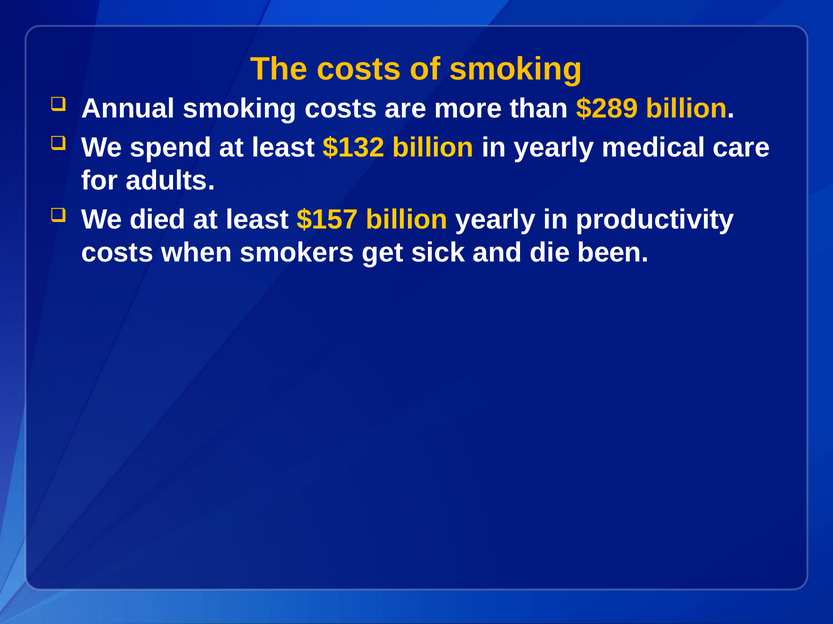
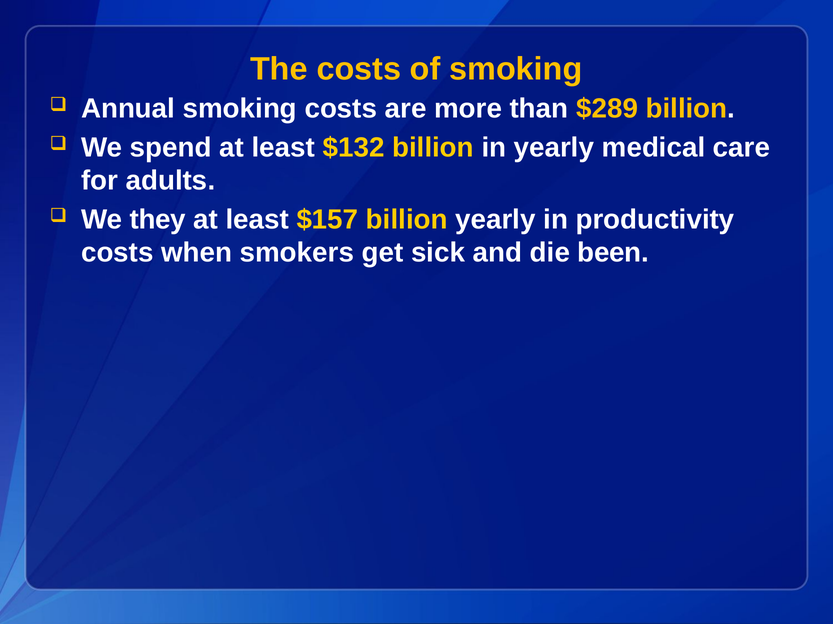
died: died -> they
